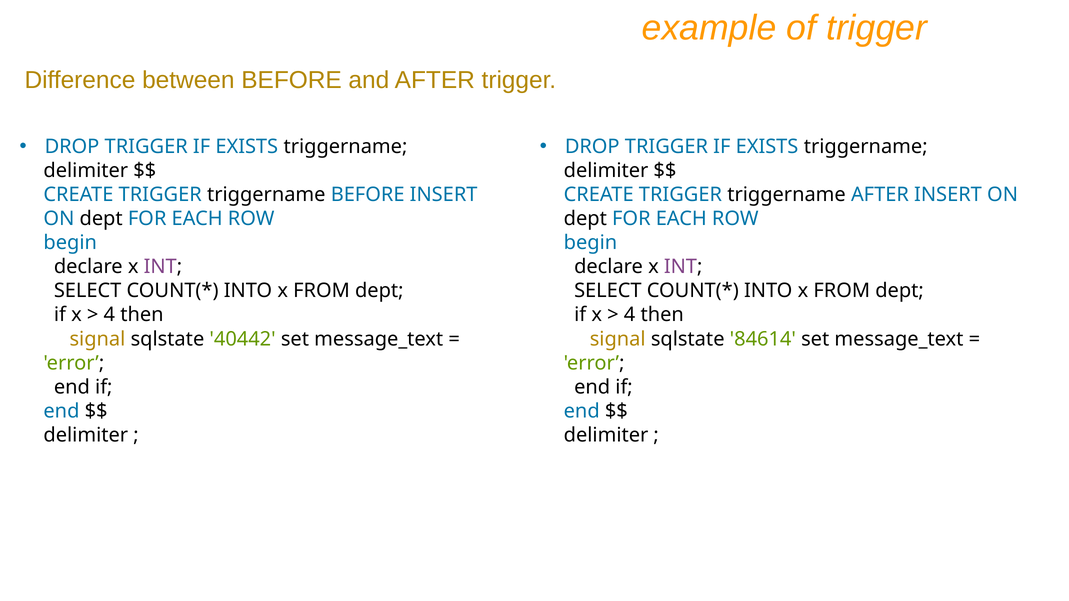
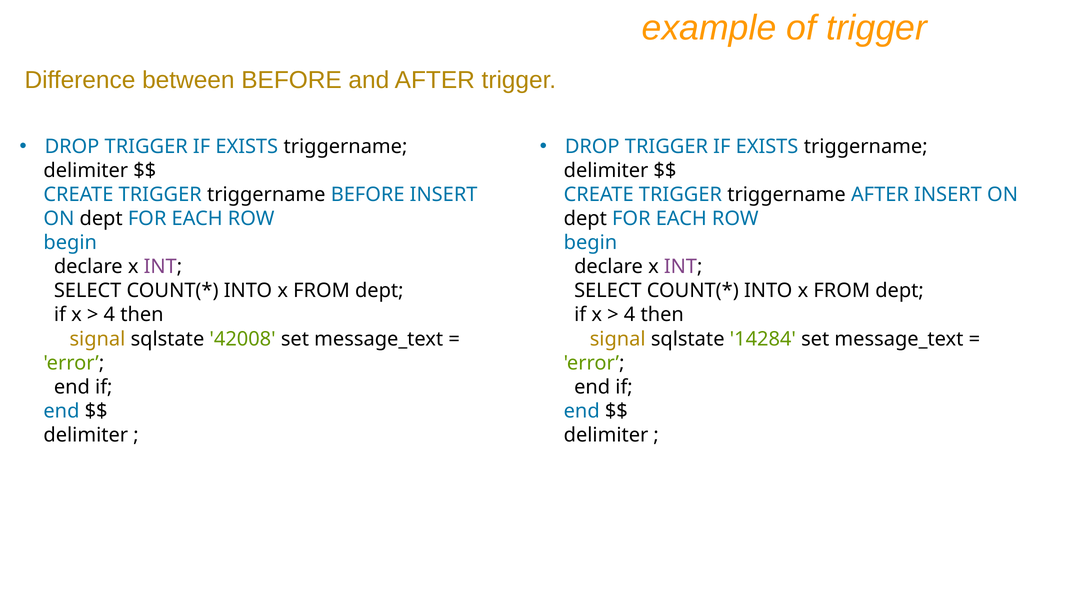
40442: 40442 -> 42008
84614: 84614 -> 14284
